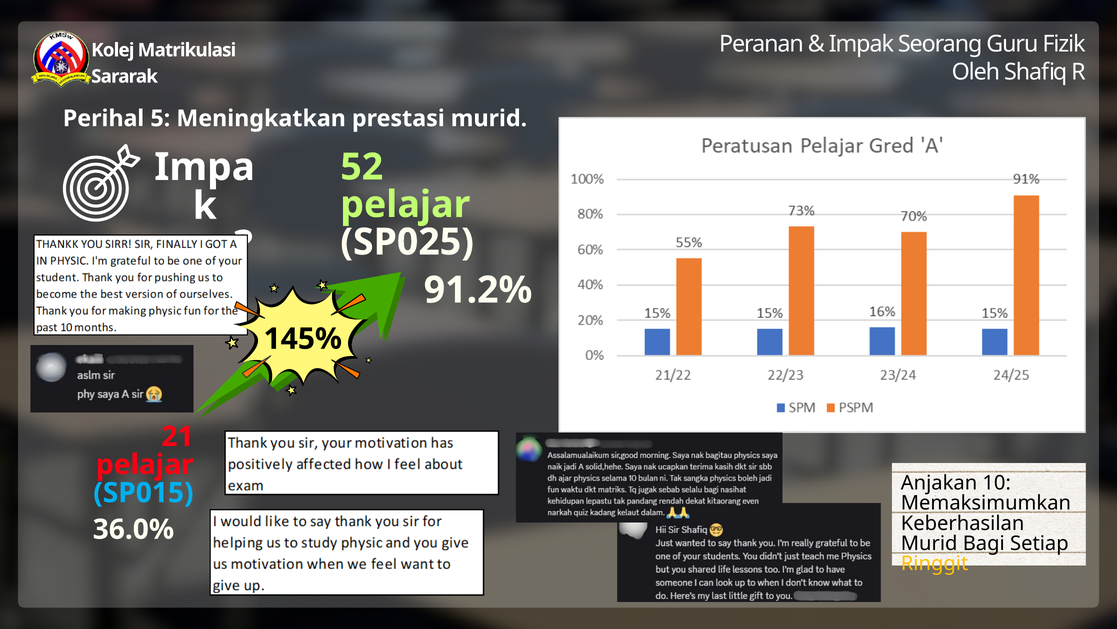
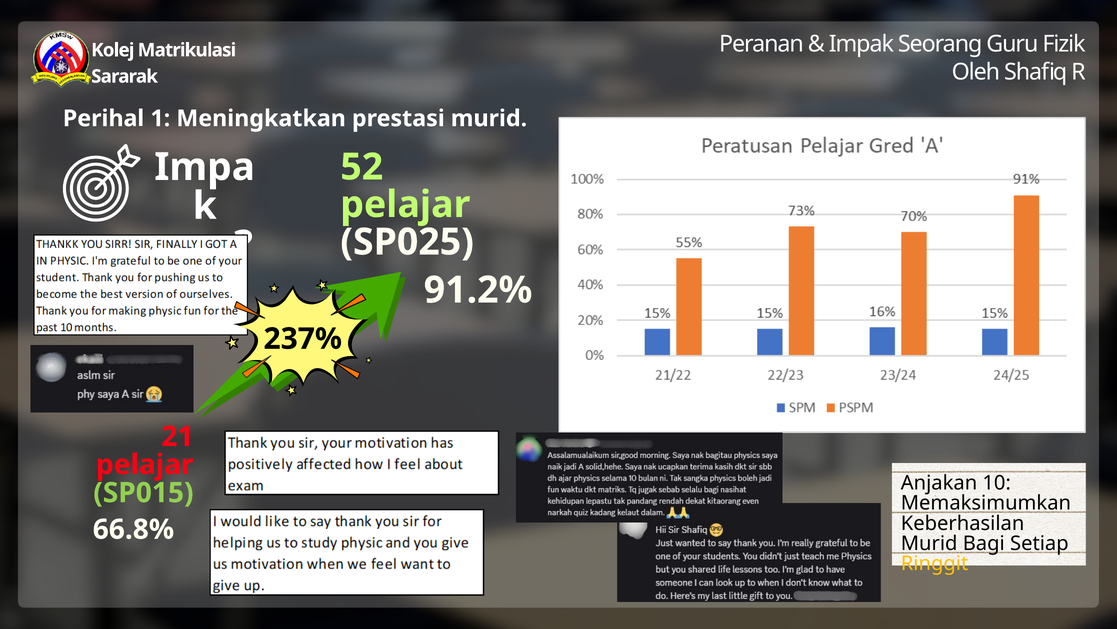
5: 5 -> 1
145%: 145% -> 237%
SP015 colour: light blue -> light green
36.0%: 36.0% -> 66.8%
